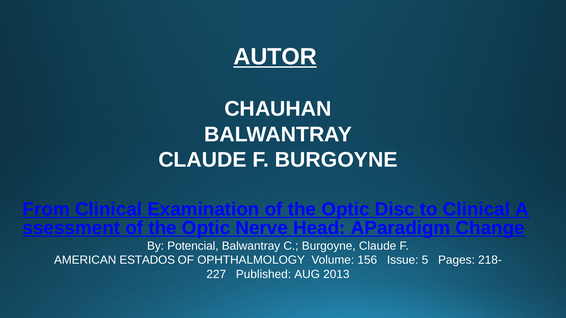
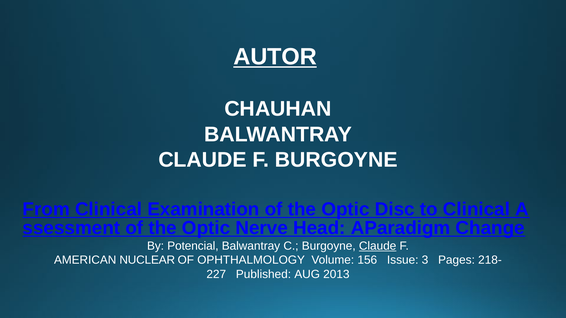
Claude at (378, 246) underline: none -> present
ESTADOS: ESTADOS -> NUCLEAR
5: 5 -> 3
